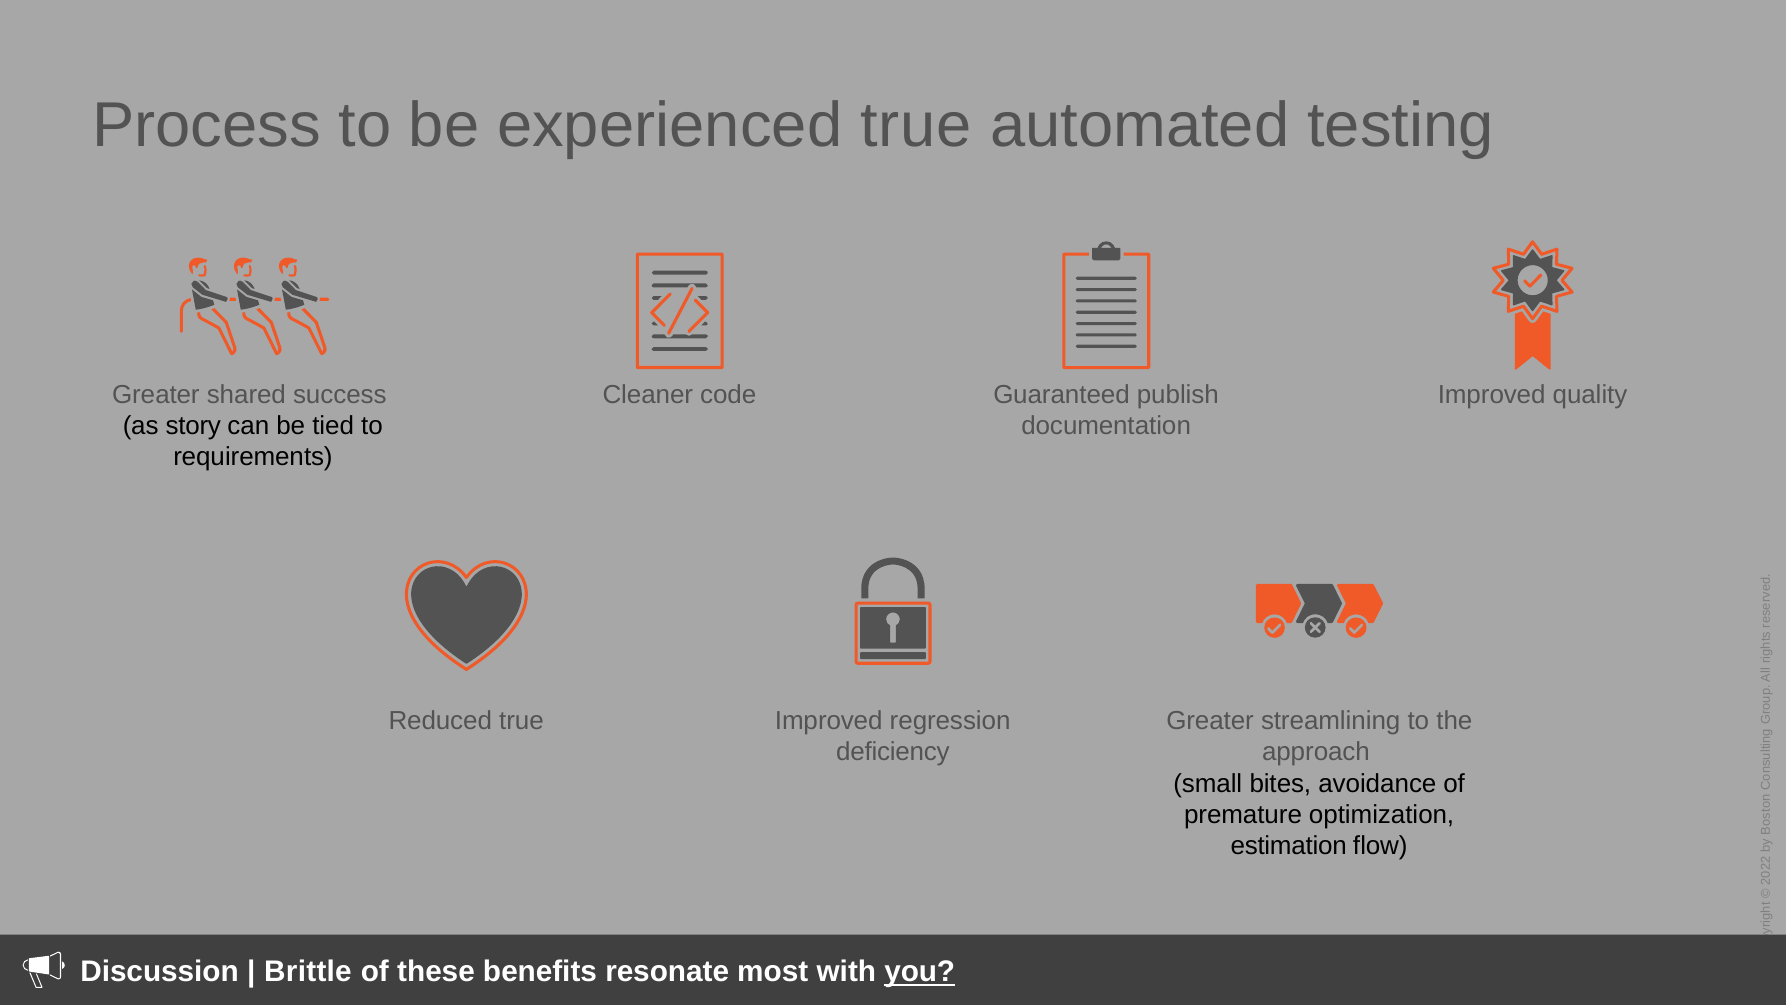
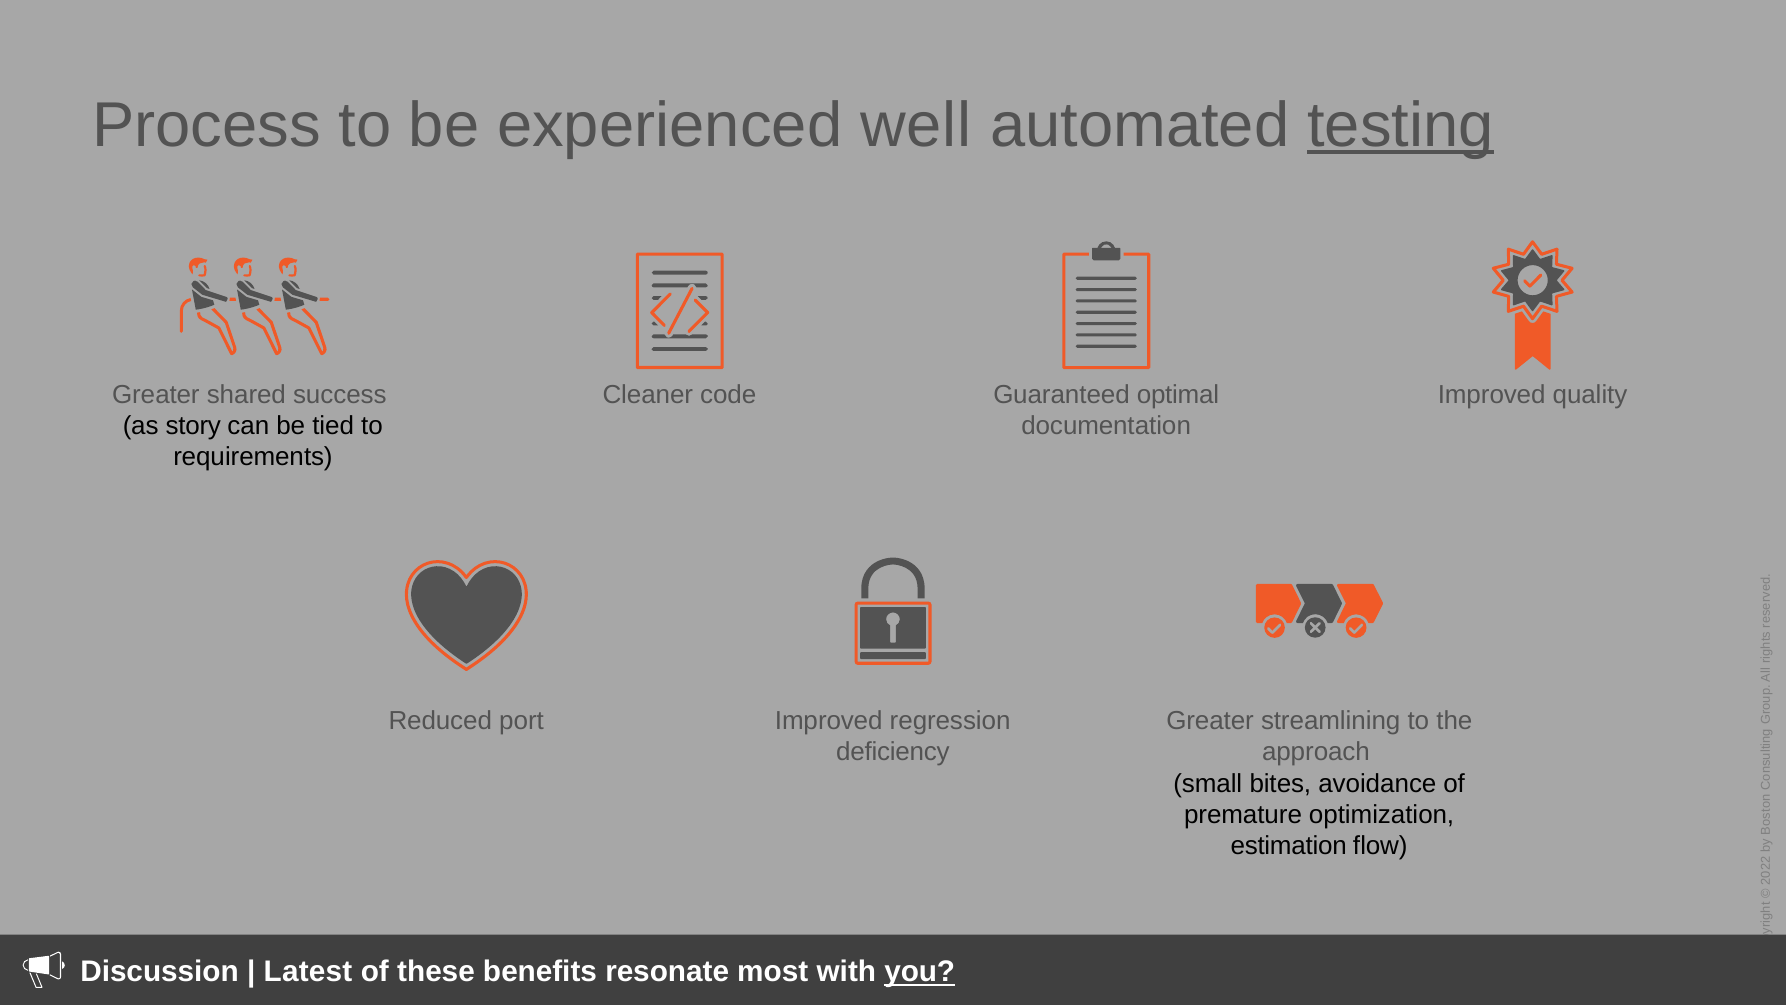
experienced true: true -> well
testing underline: none -> present
publish: publish -> optimal
Reduced true: true -> port
Brittle: Brittle -> Latest
